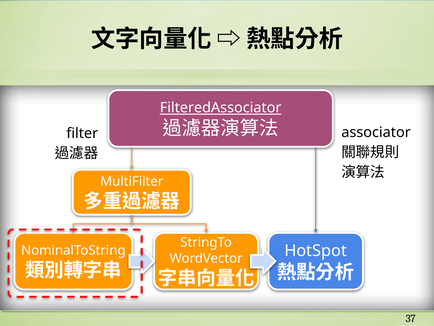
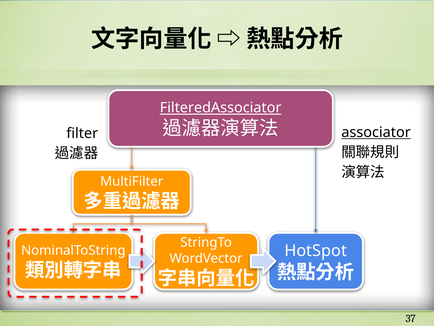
associator underline: none -> present
